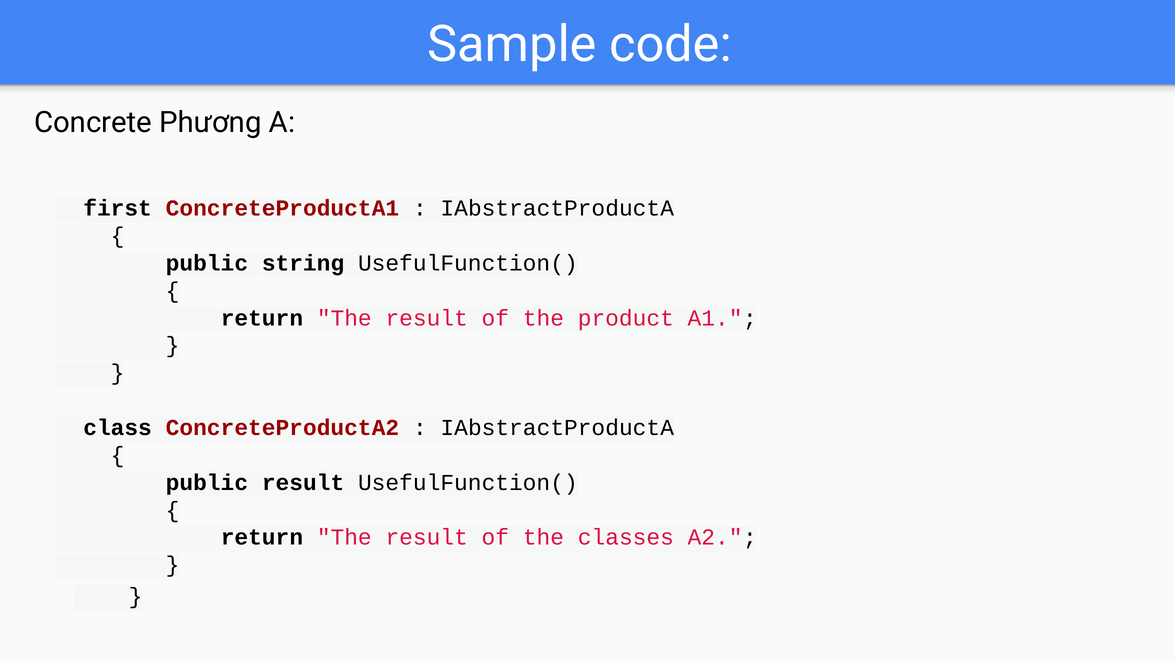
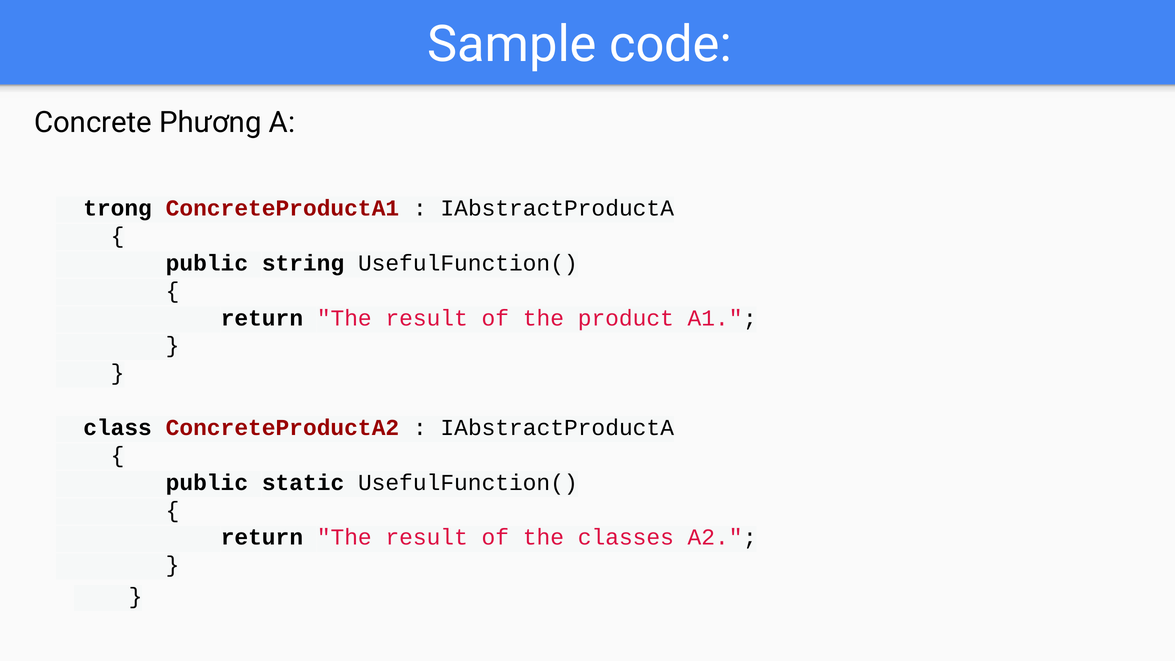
first: first -> trong
public result: result -> static
